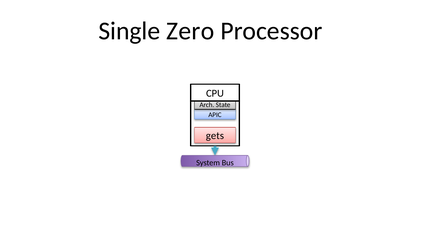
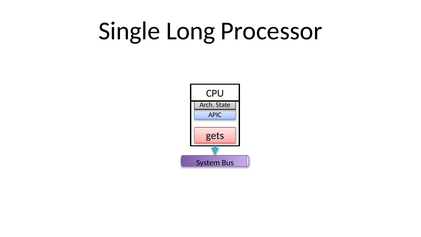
Zero: Zero -> Long
